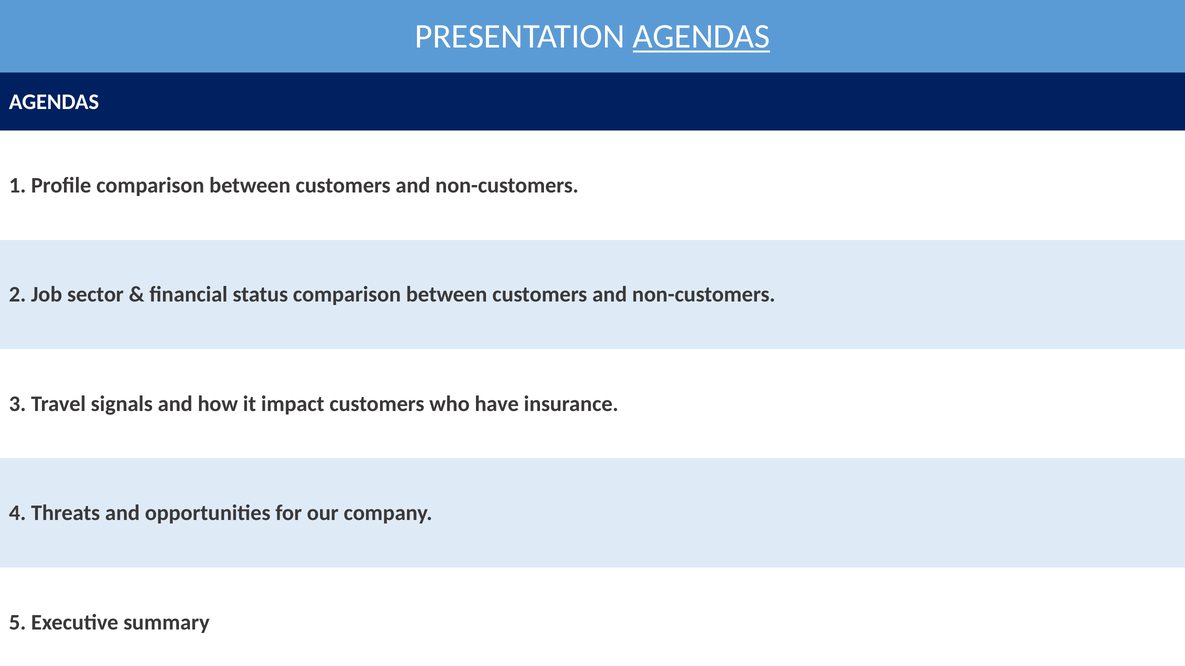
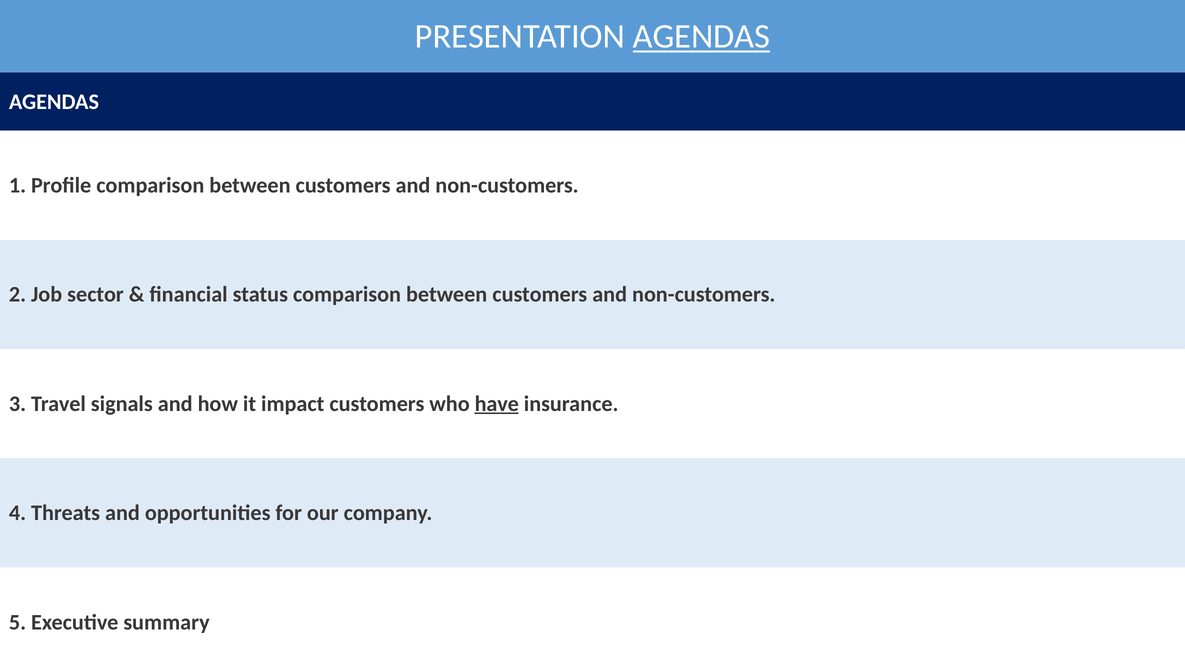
have underline: none -> present
